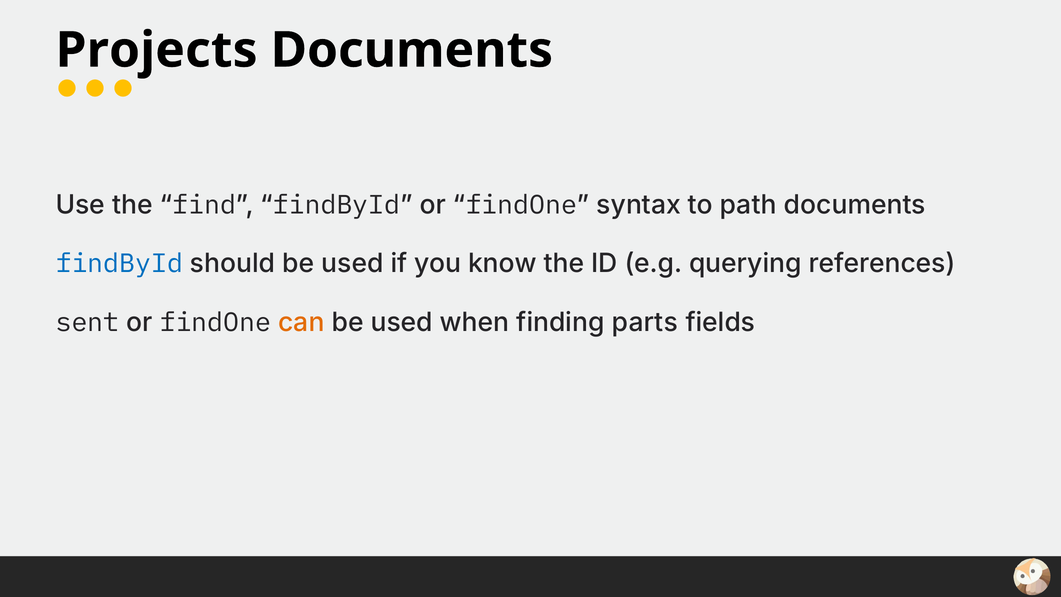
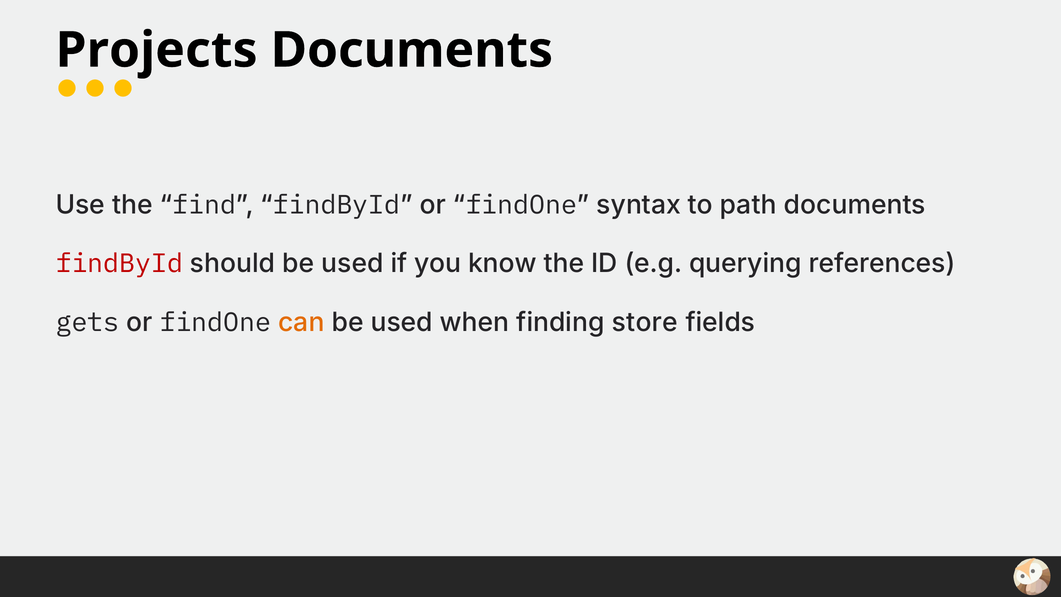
findById at (119, 263) colour: blue -> red
sent: sent -> gets
parts: parts -> store
